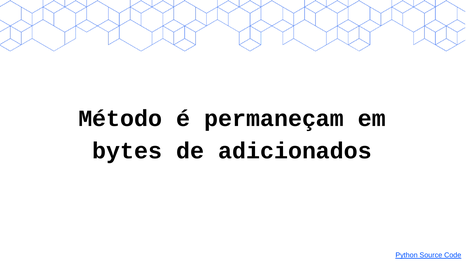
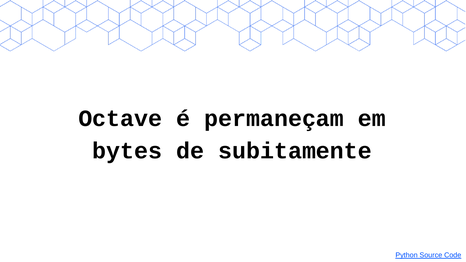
Método: Método -> Octave
adicionados: adicionados -> subitamente
